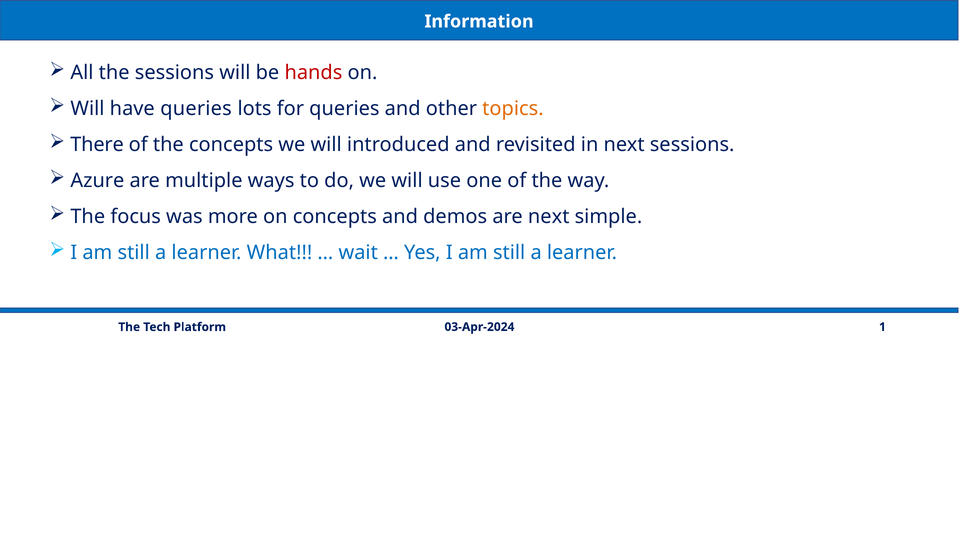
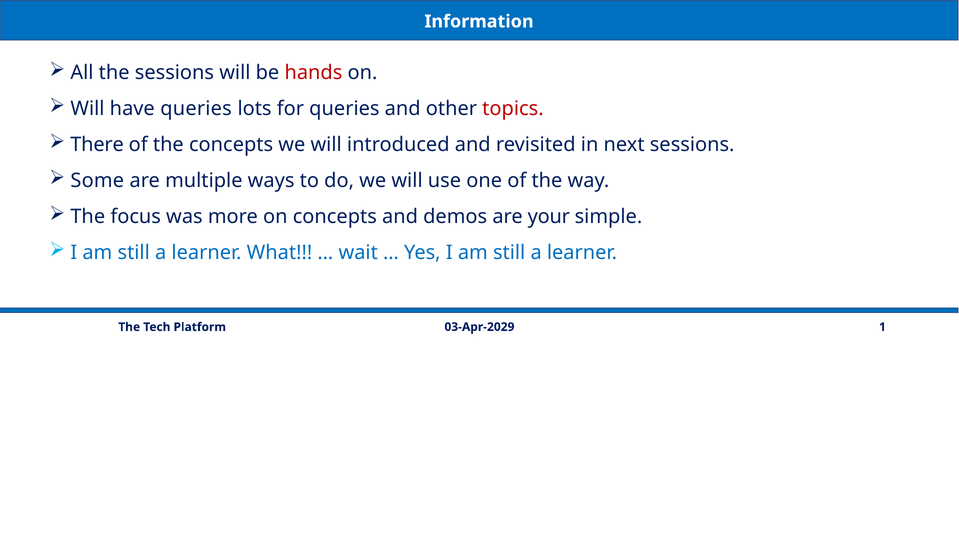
topics colour: orange -> red
Azure: Azure -> Some
are next: next -> your
03-Apr-2024: 03-Apr-2024 -> 03-Apr-2029
